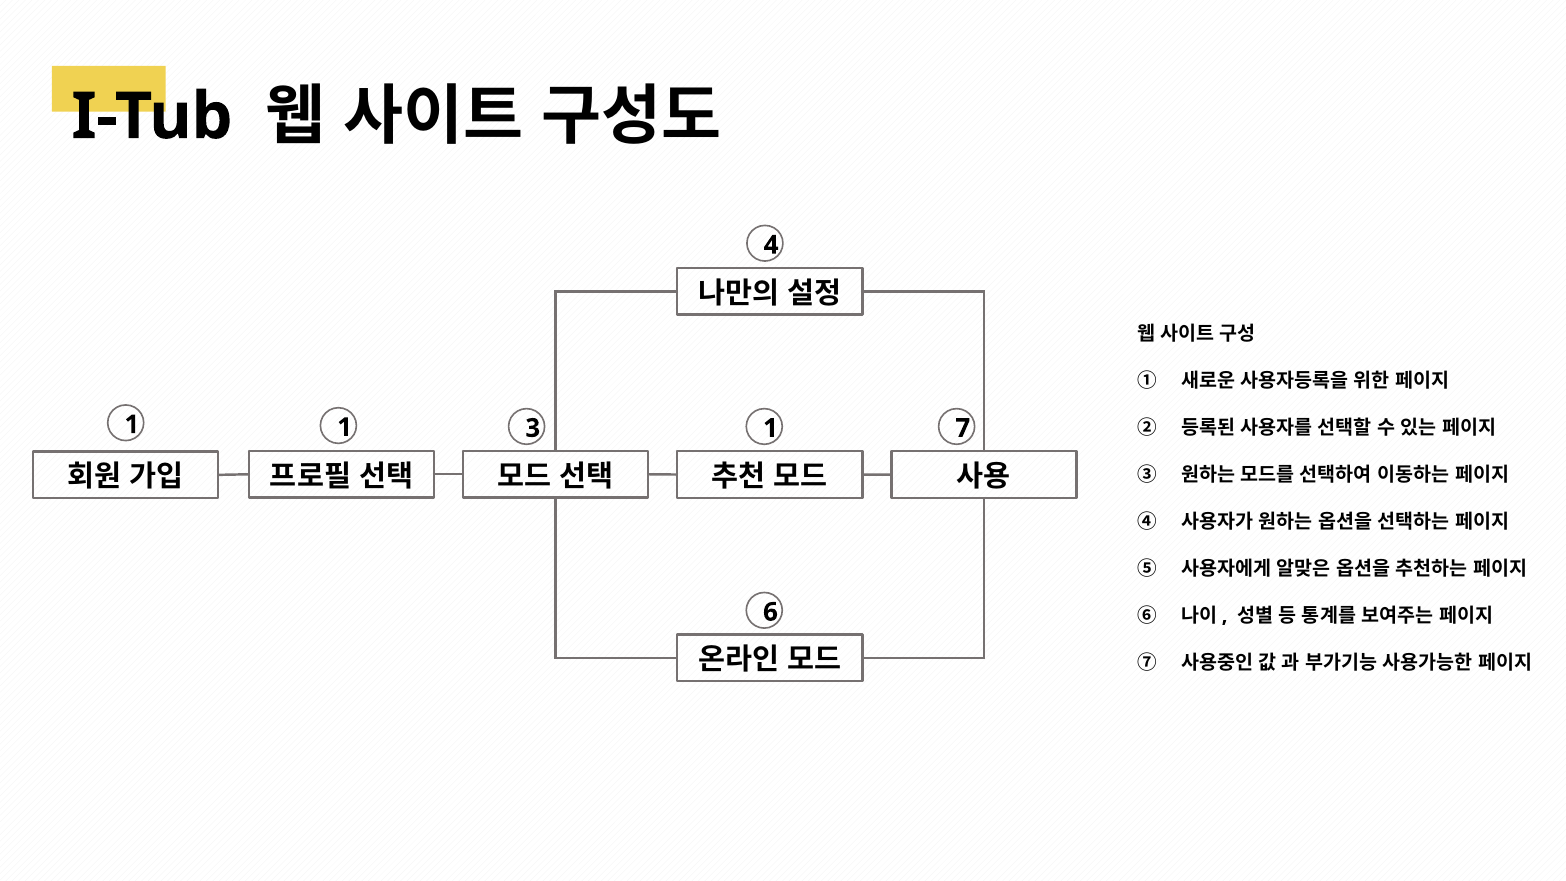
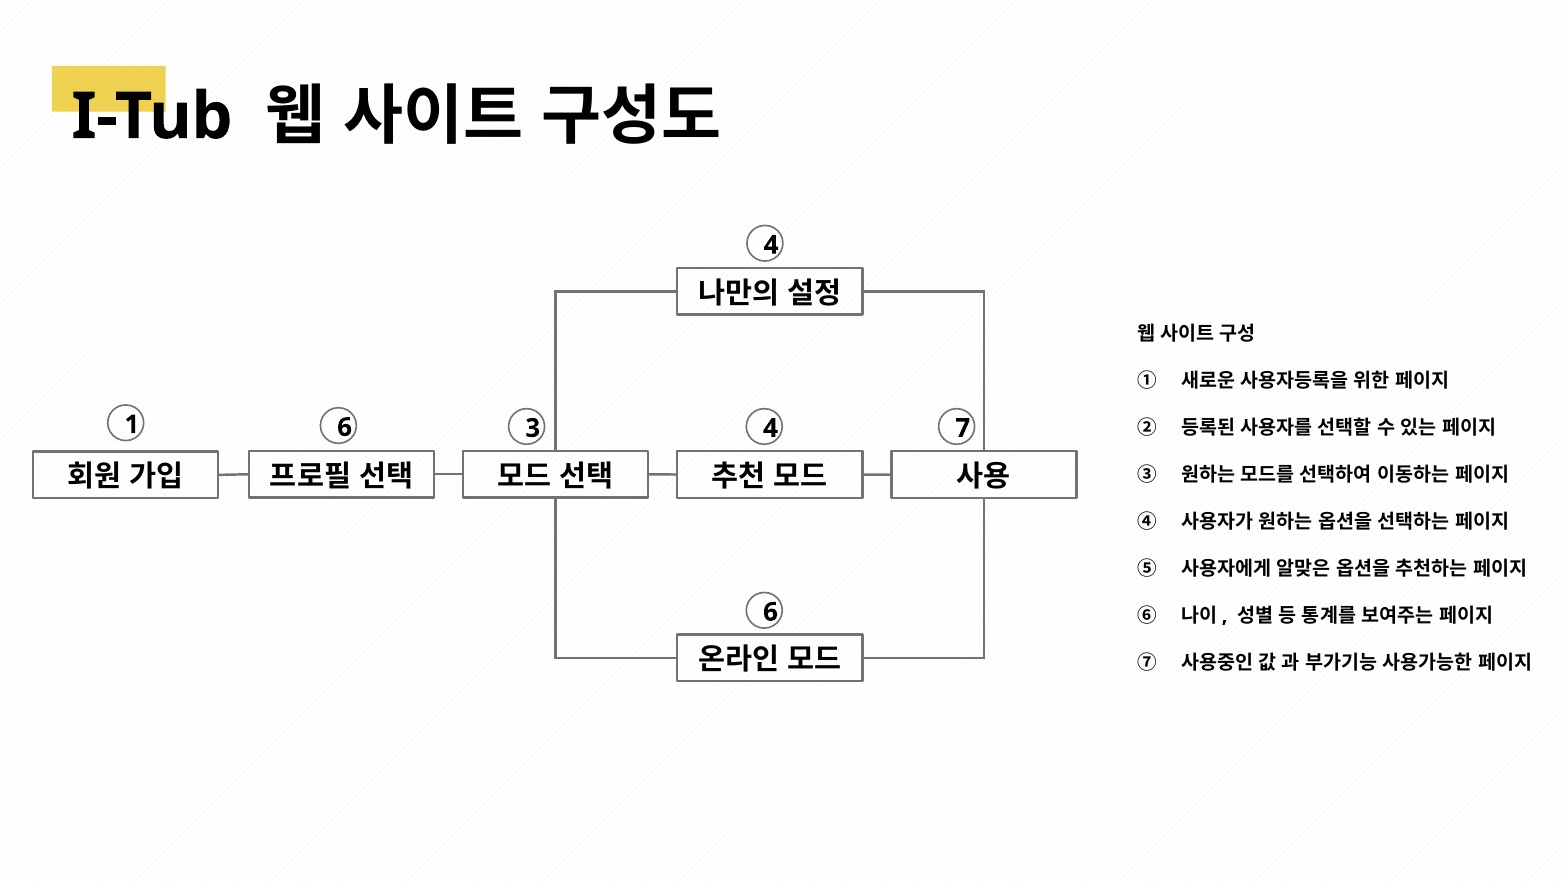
1 1: 1 -> 6
3 1: 1 -> 4
